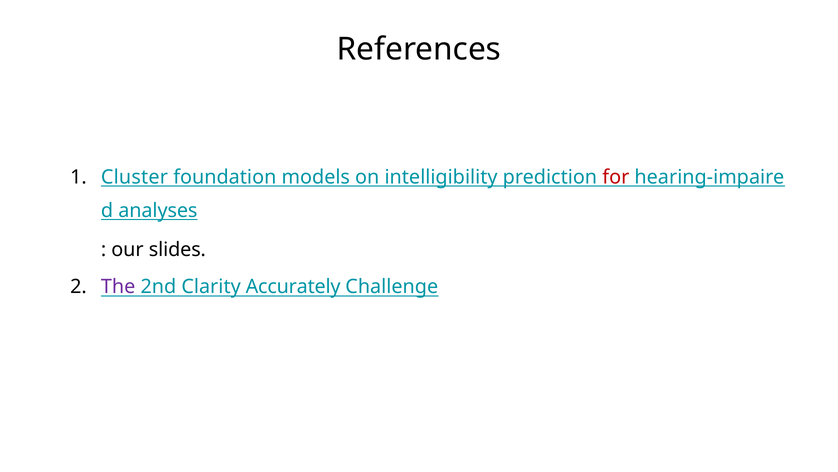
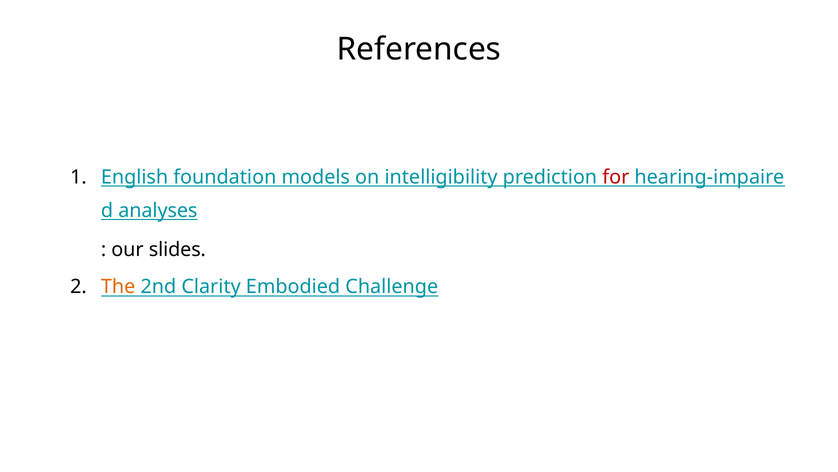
Cluster: Cluster -> English
The colour: purple -> orange
Accurately: Accurately -> Embodied
